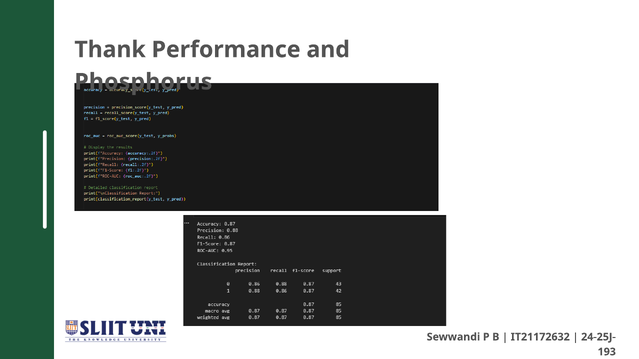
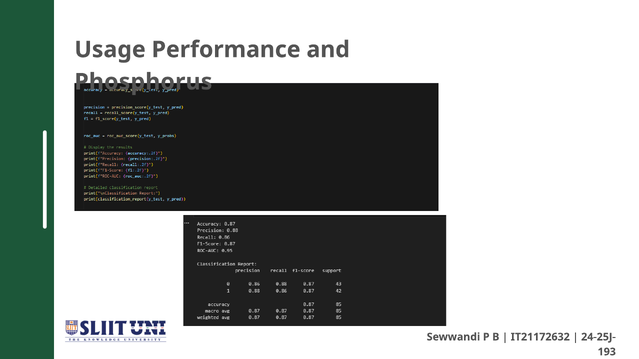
Thank: Thank -> Usage
